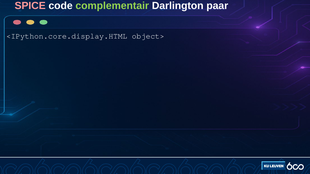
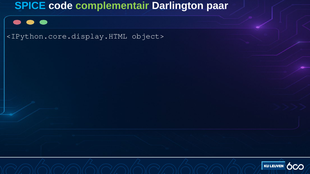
SPICE colour: pink -> light blue
